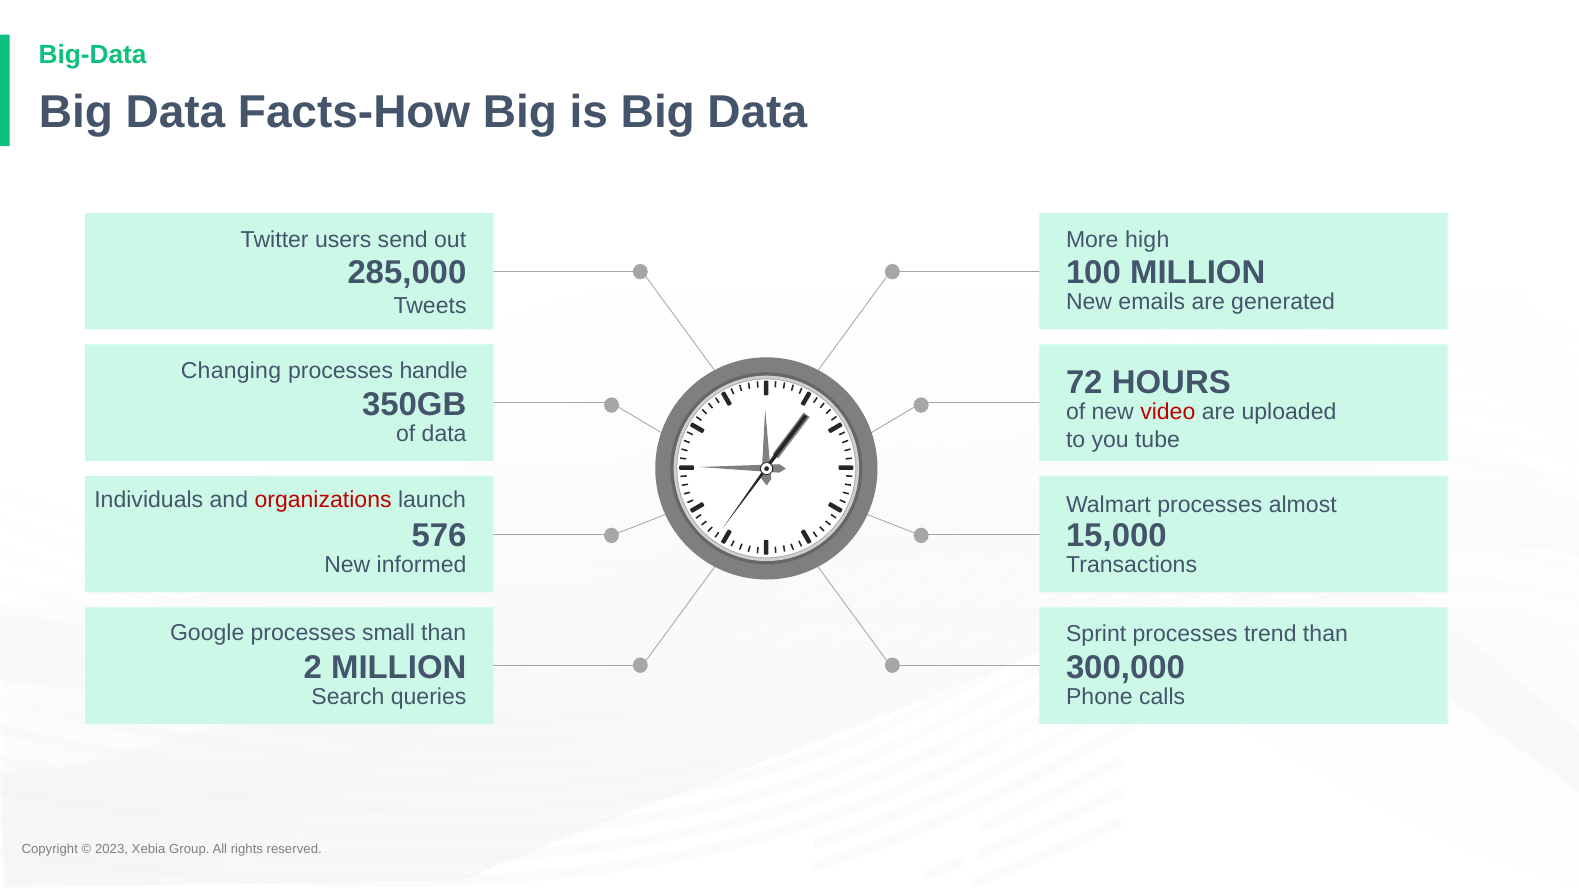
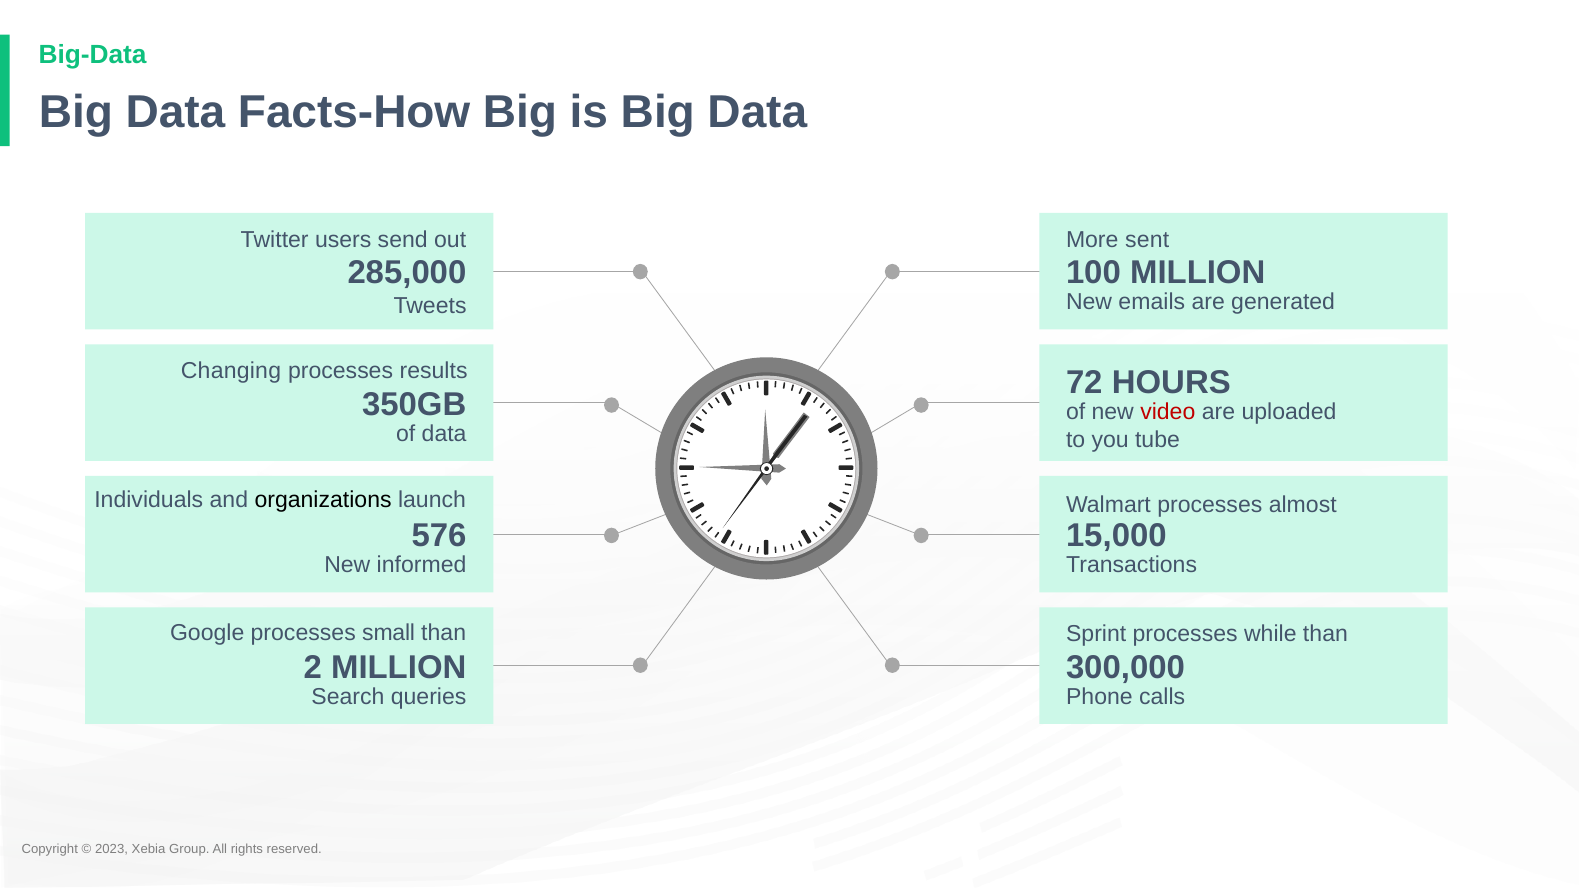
high: high -> sent
handle: handle -> results
organizations colour: red -> black
trend: trend -> while
